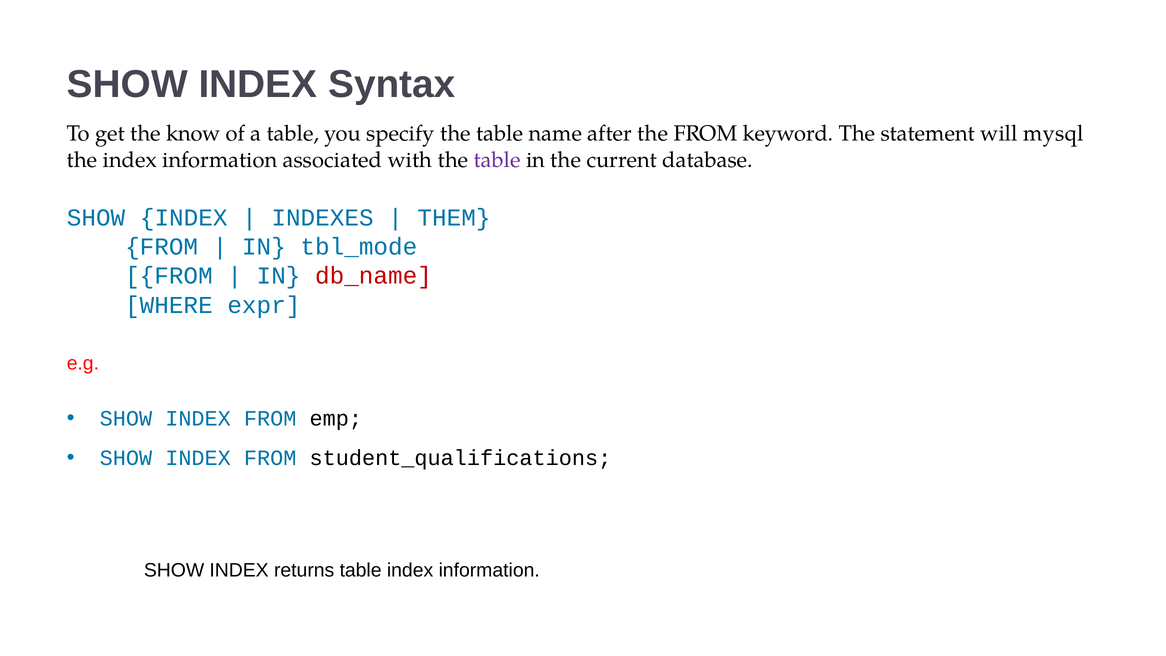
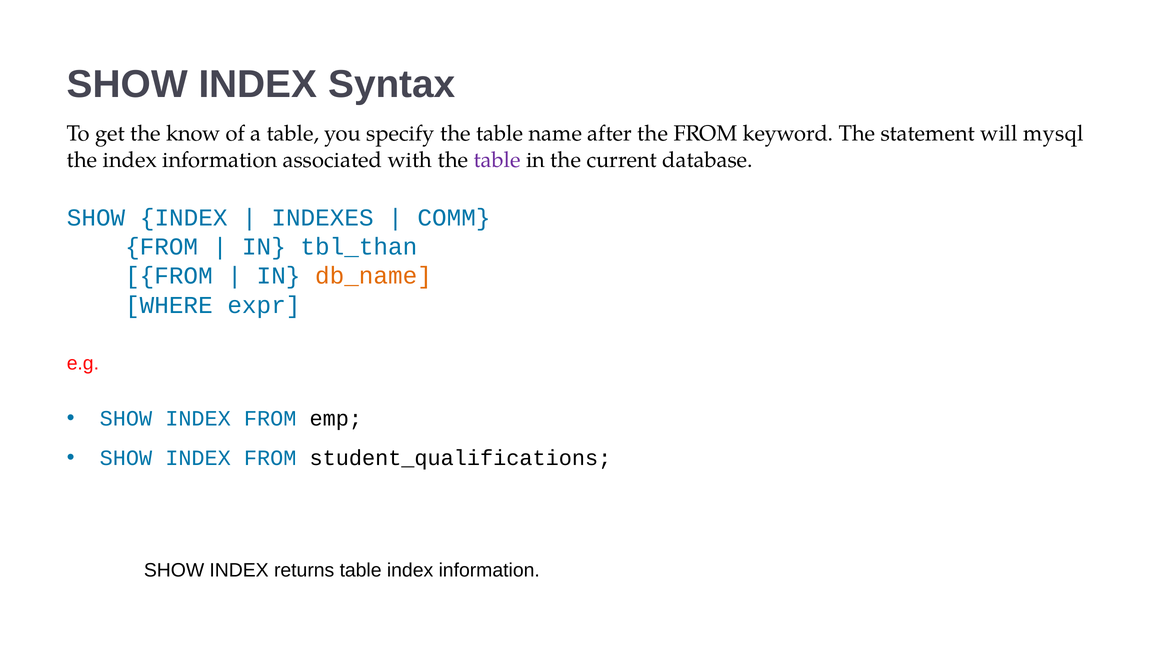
THEM: THEM -> COMM
tbl_mode: tbl_mode -> tbl_than
db_name colour: red -> orange
